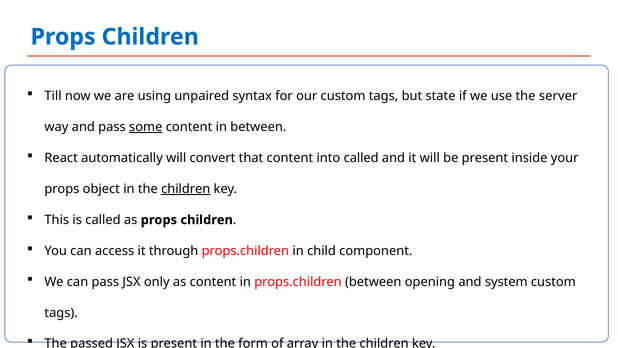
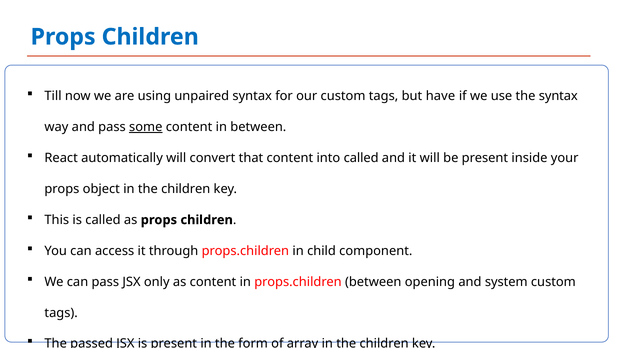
state: state -> have
the server: server -> syntax
children at (186, 189) underline: present -> none
